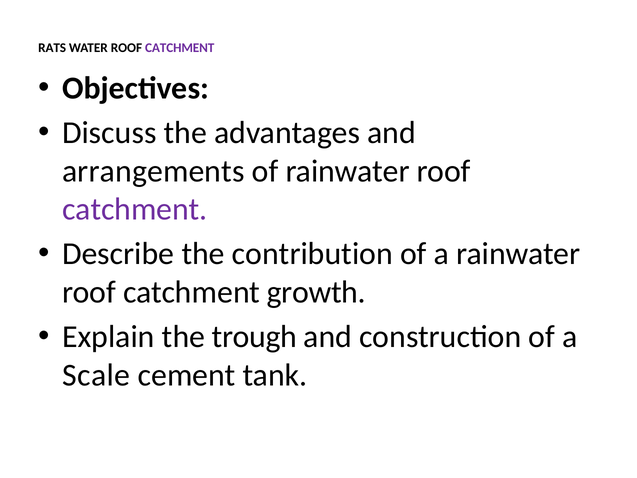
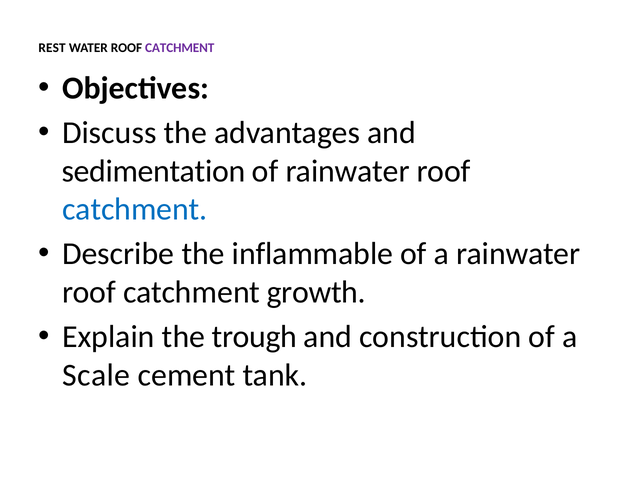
RATS: RATS -> REST
arrangements: arrangements -> sedimentation
catchment at (135, 209) colour: purple -> blue
contribution: contribution -> inflammable
